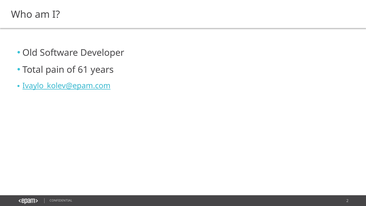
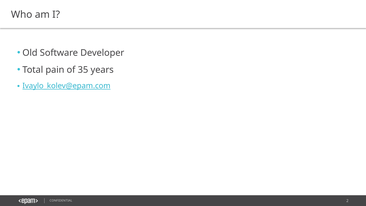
61: 61 -> 35
